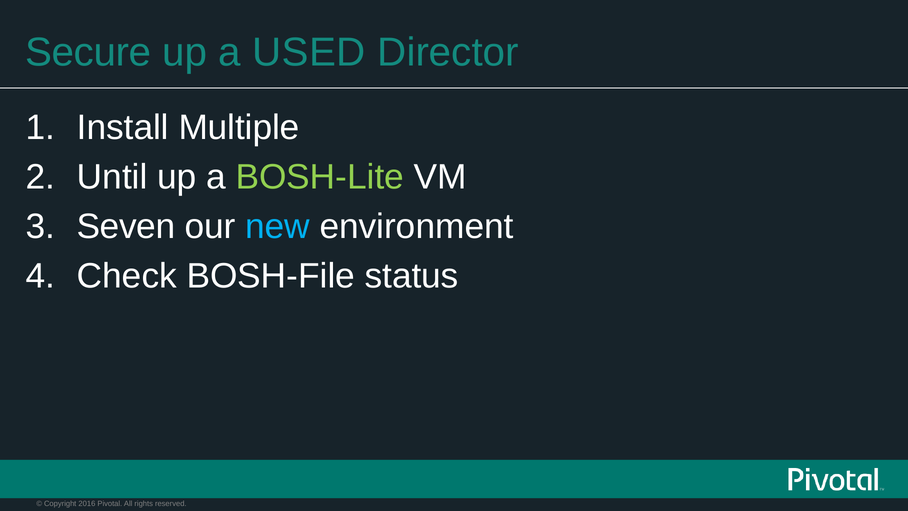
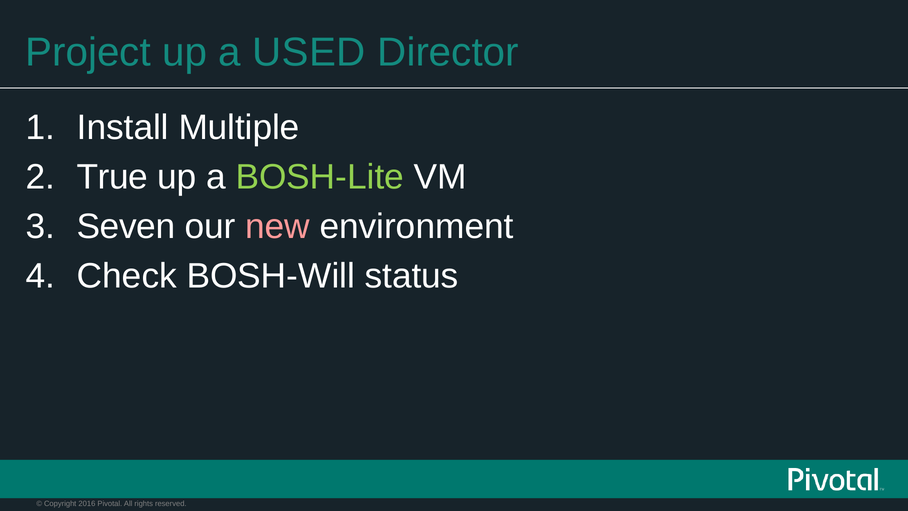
Secure: Secure -> Project
Until: Until -> True
new colour: light blue -> pink
BOSH-File: BOSH-File -> BOSH-Will
